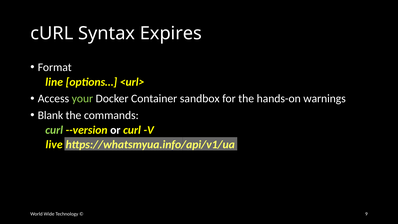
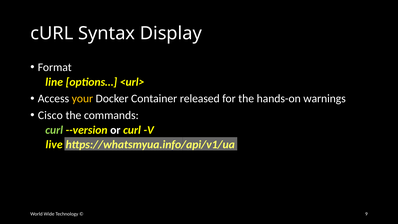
Expires: Expires -> Display
your colour: light green -> yellow
sandbox: sandbox -> released
Blank: Blank -> Cisco
